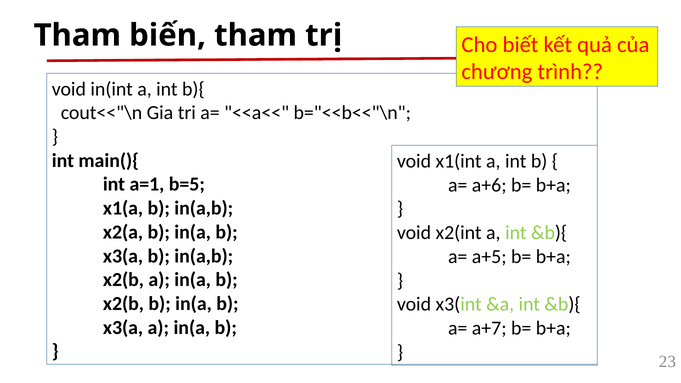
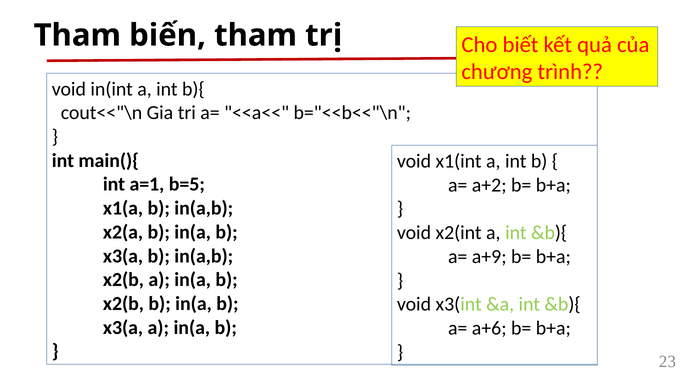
a+6: a+6 -> a+2
a+5: a+5 -> a+9
a+7: a+7 -> a+6
